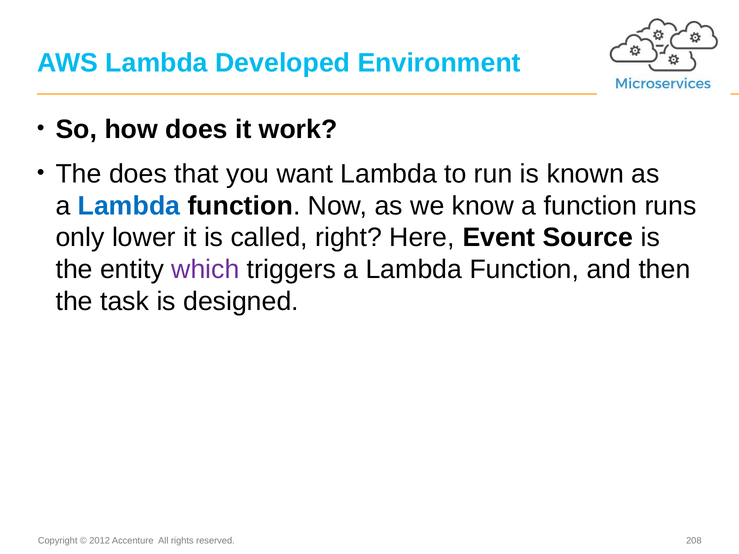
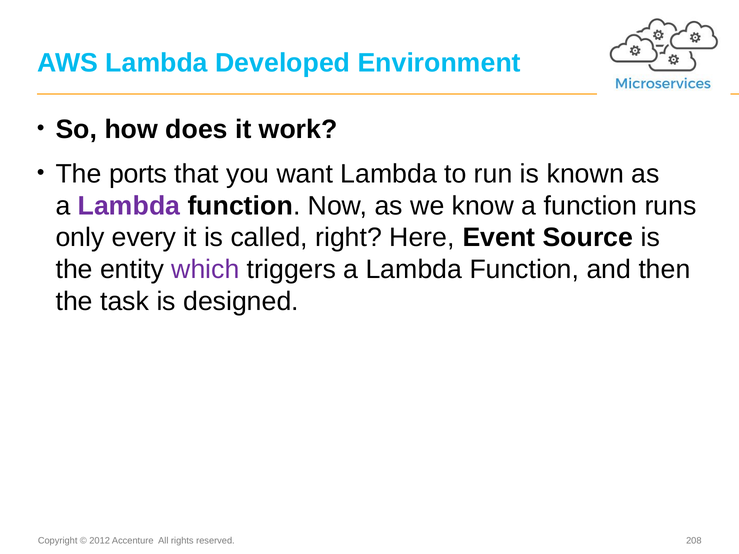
The does: does -> ports
Lambda at (129, 206) colour: blue -> purple
lower: lower -> every
